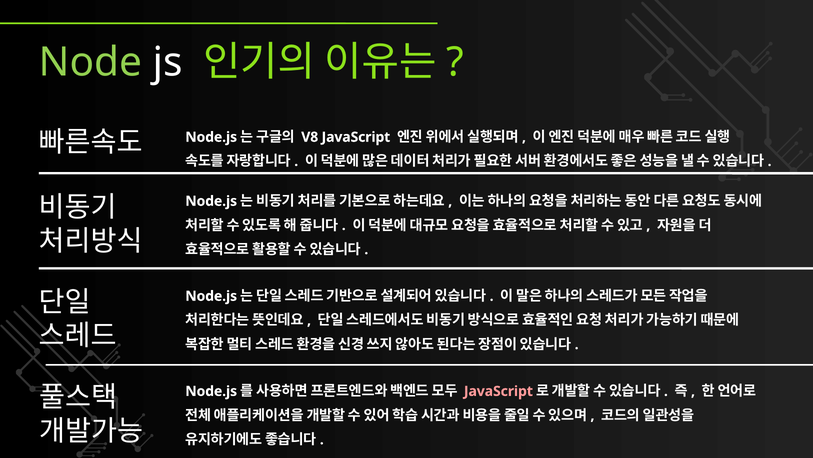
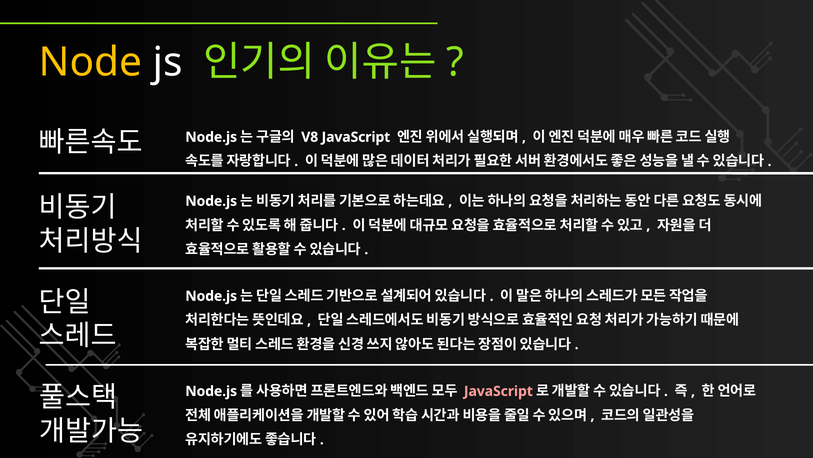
Node colour: light green -> yellow
